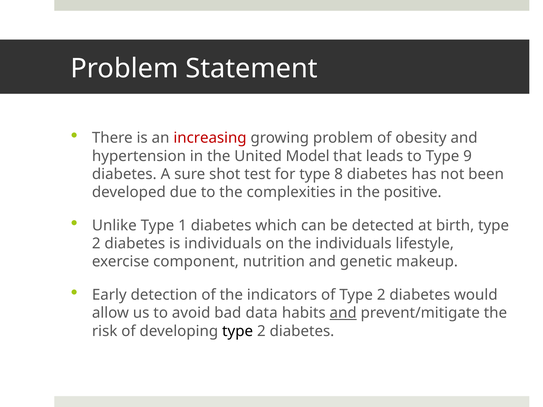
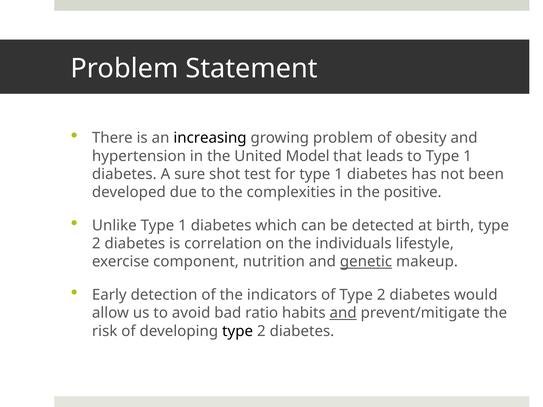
increasing colour: red -> black
to Type 9: 9 -> 1
for type 8: 8 -> 1
is individuals: individuals -> correlation
genetic underline: none -> present
data: data -> ratio
